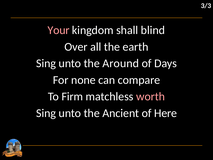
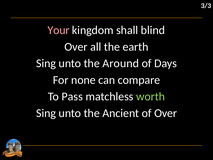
Firm: Firm -> Pass
worth colour: pink -> light green
of Here: Here -> Over
